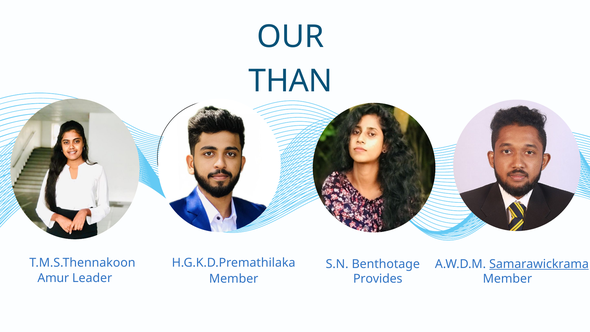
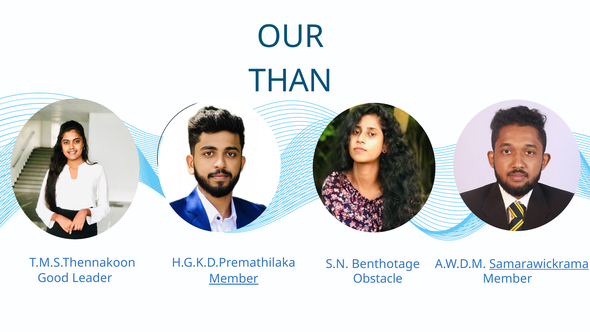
Amur: Amur -> Good
Member at (234, 279) underline: none -> present
Provides: Provides -> Obstacle
